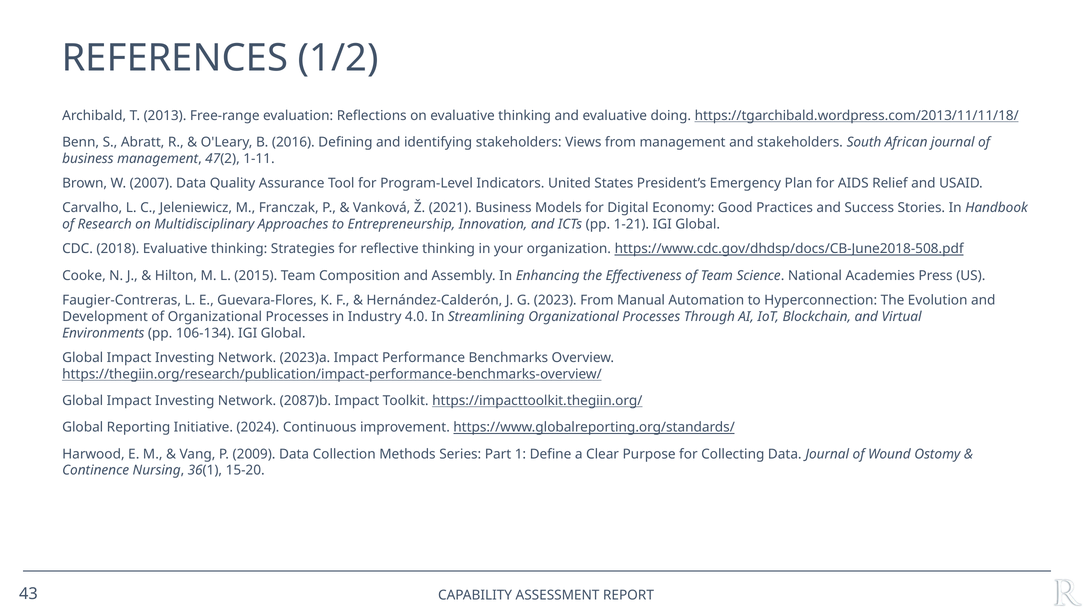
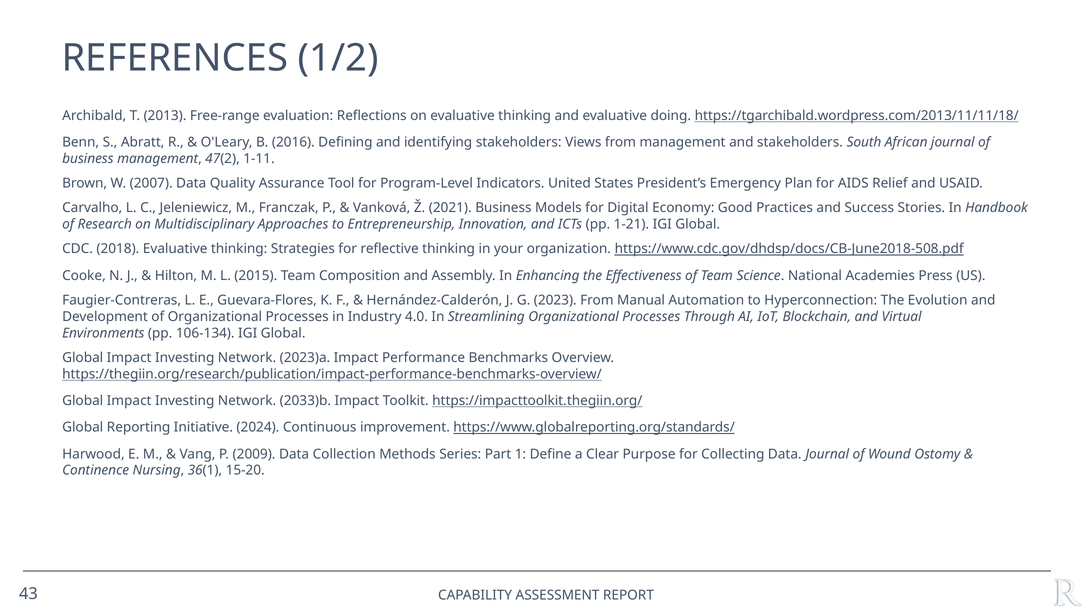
2087)b: 2087)b -> 2033)b
